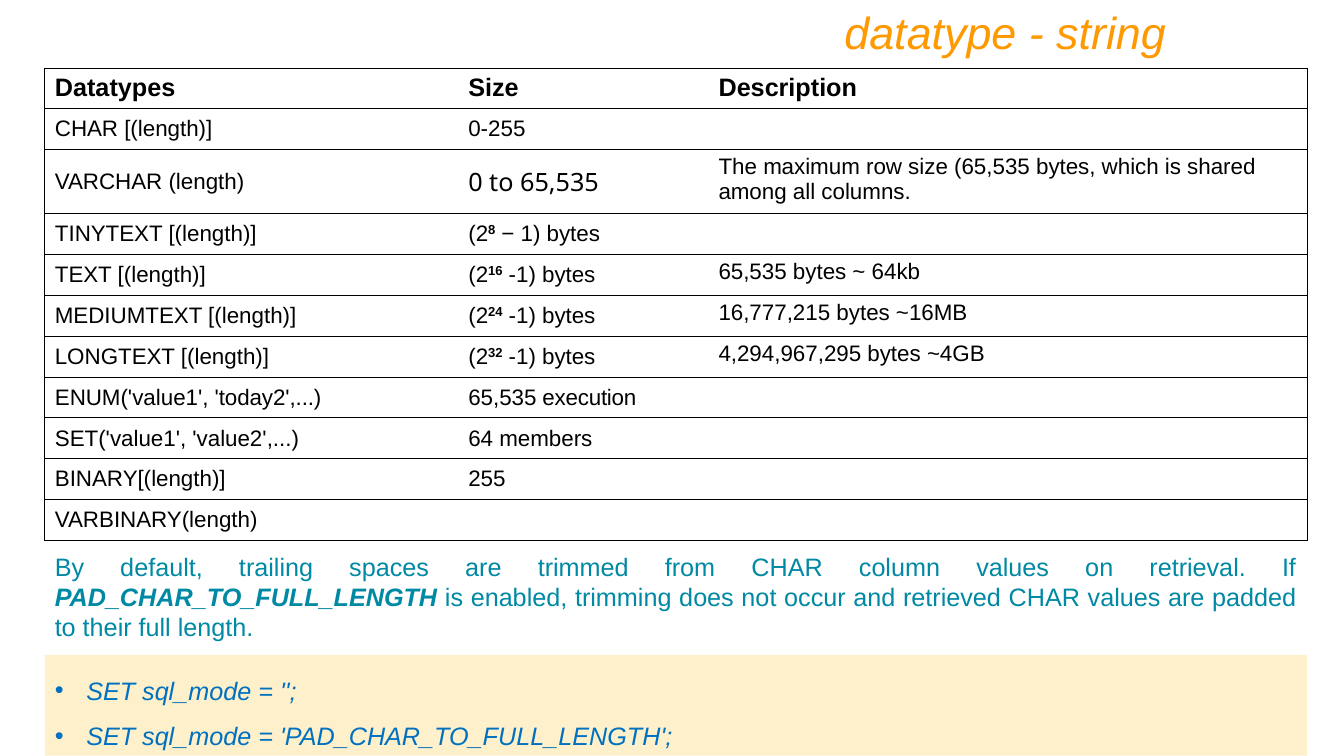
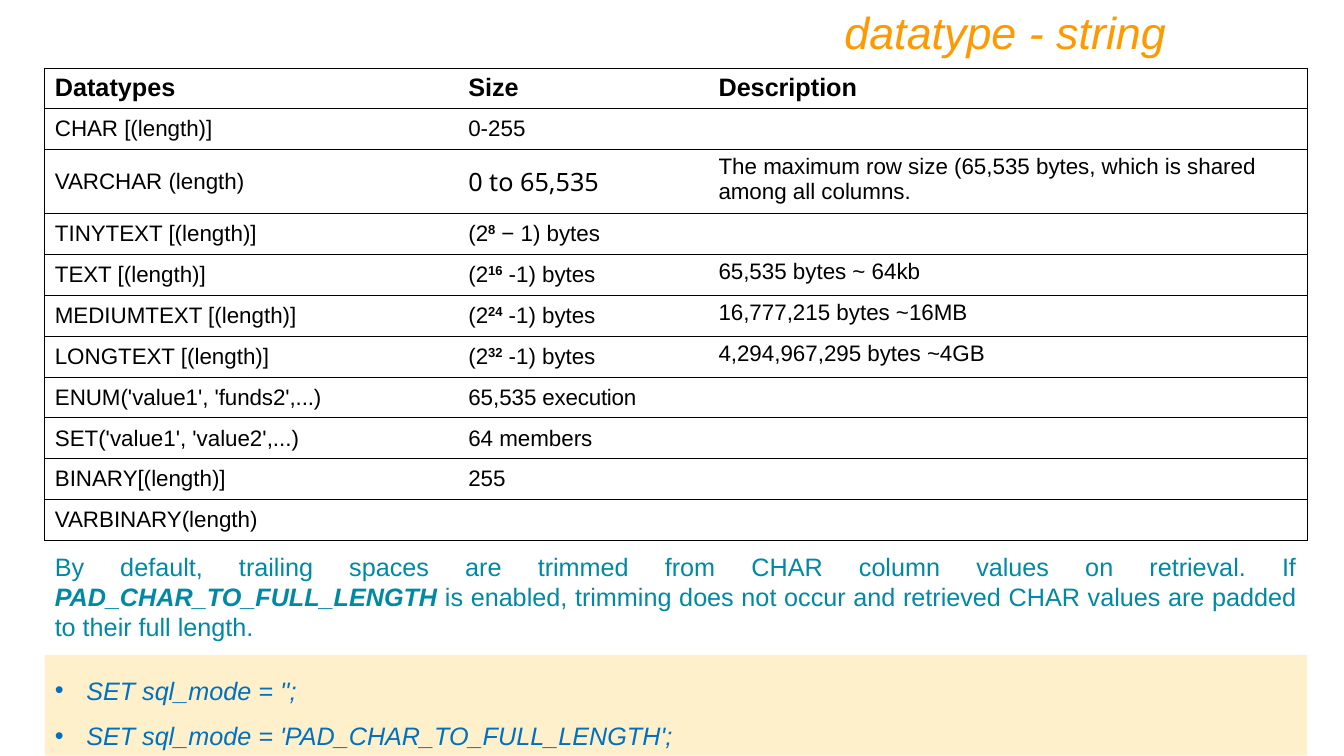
today2: today2 -> funds2
